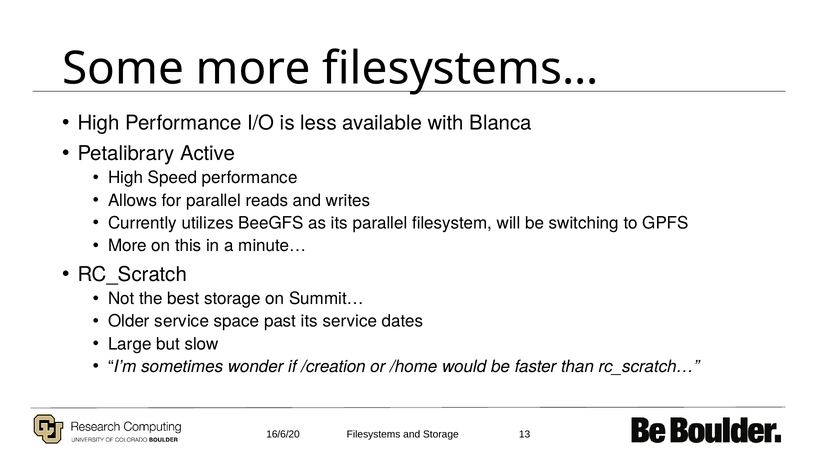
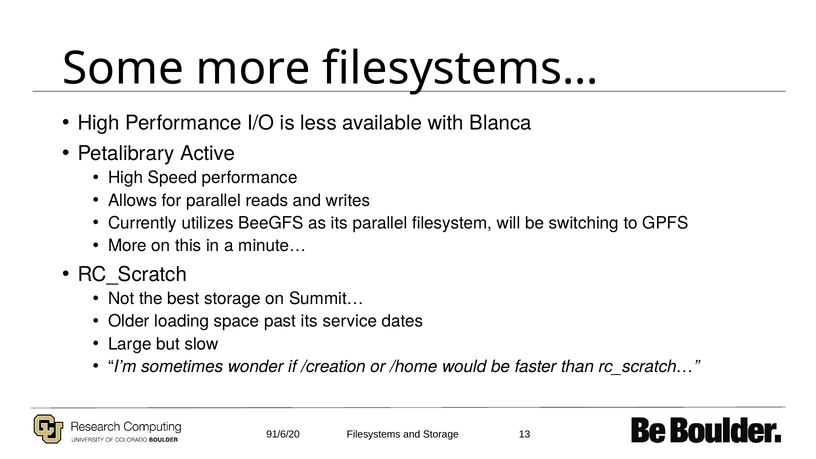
Older service: service -> loading
16/6/20: 16/6/20 -> 91/6/20
